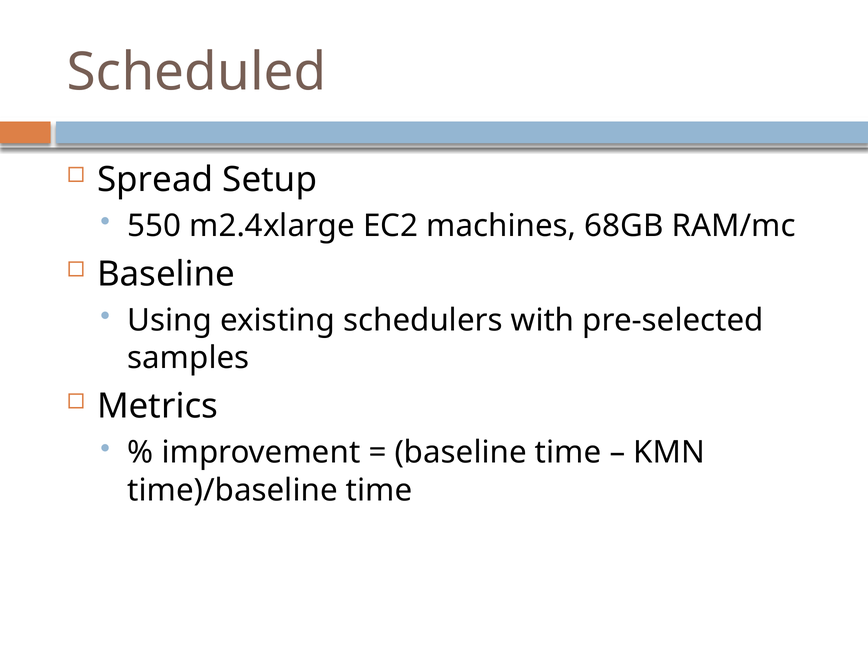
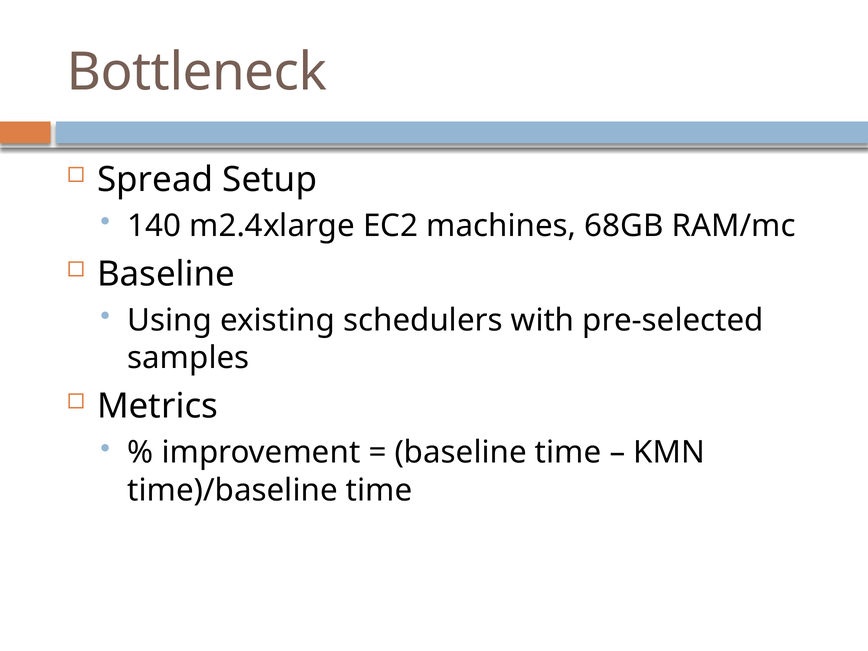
Scheduled: Scheduled -> Bottleneck
550: 550 -> 140
